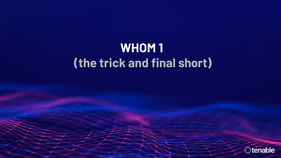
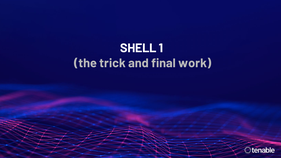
WHOM: WHOM -> SHELL
short: short -> work
